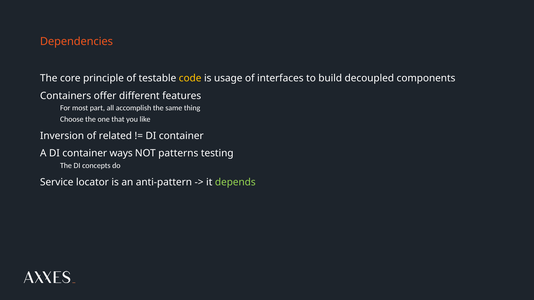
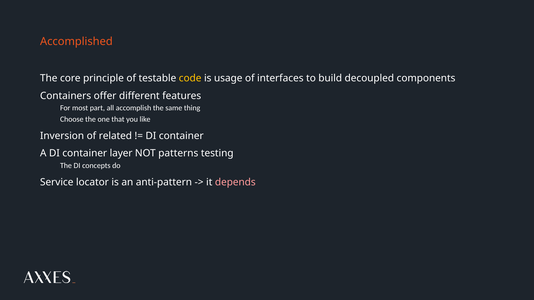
Dependencies: Dependencies -> Accomplished
ways: ways -> layer
depends colour: light green -> pink
